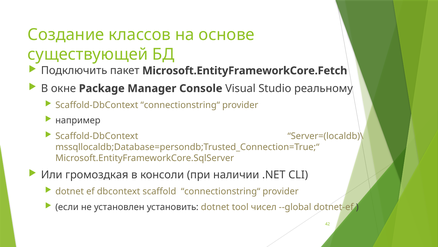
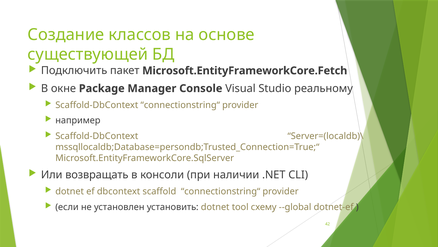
громоздкая: громоздкая -> возвращать
чисел: чисел -> схему
